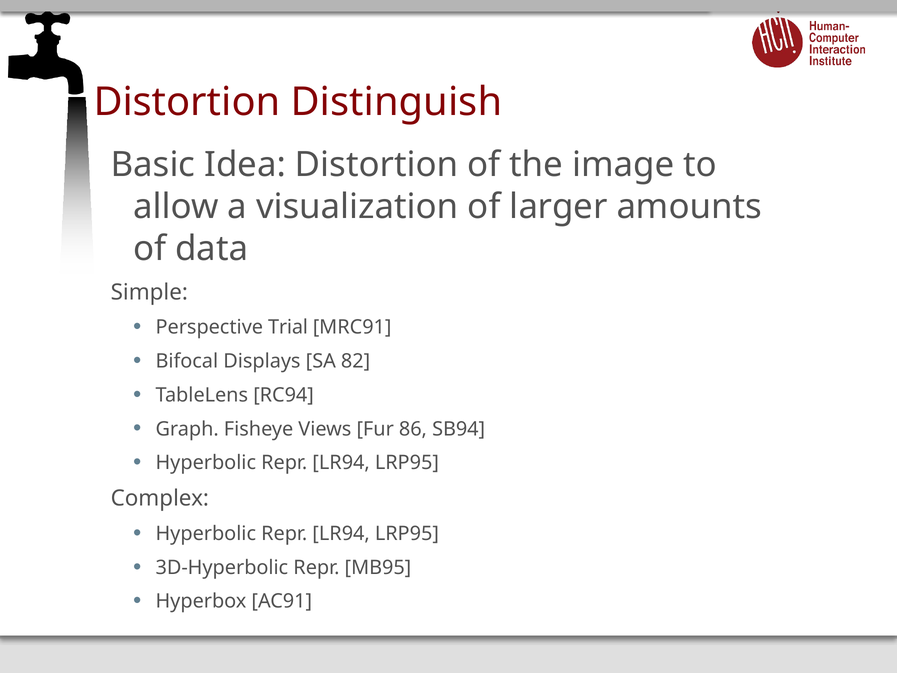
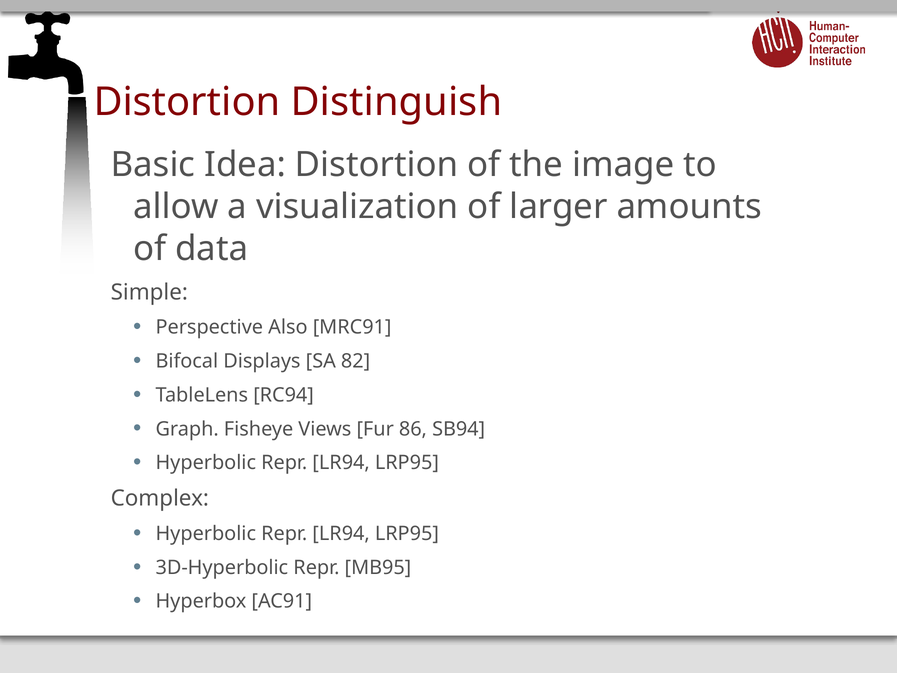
Trial: Trial -> Also
